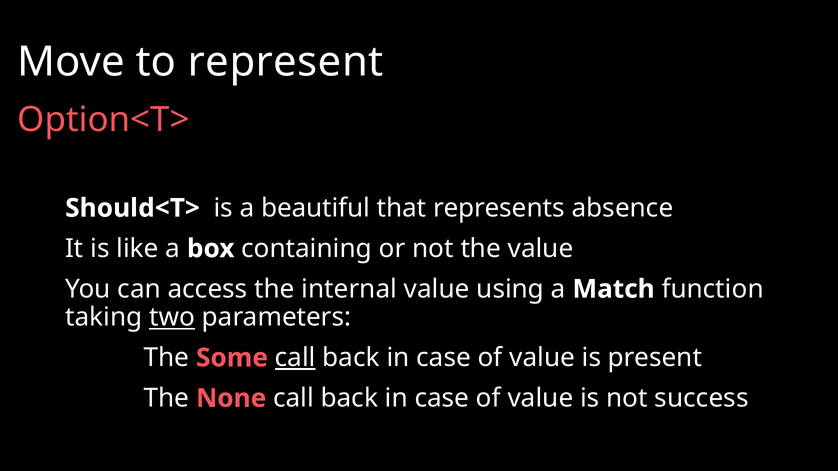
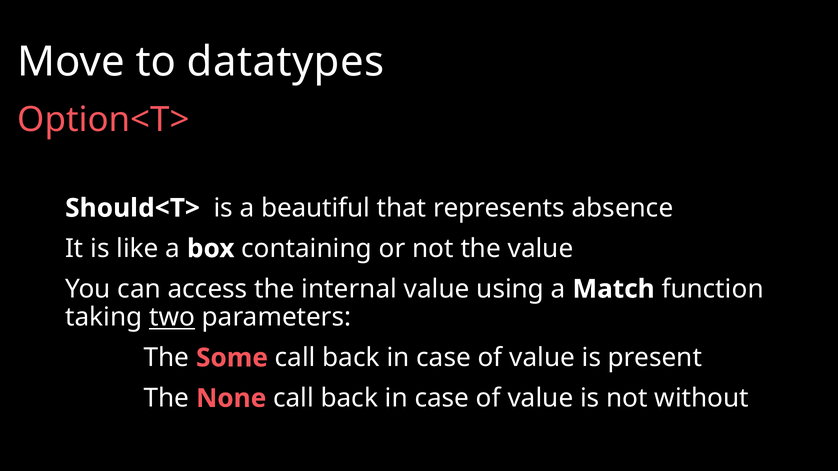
represent: represent -> datatypes
call at (295, 358) underline: present -> none
success: success -> without
